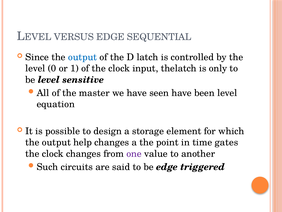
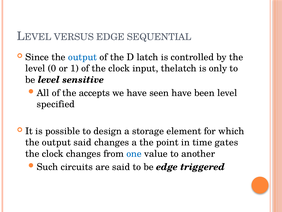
master: master -> accepts
equation: equation -> specified
output help: help -> said
one colour: purple -> blue
